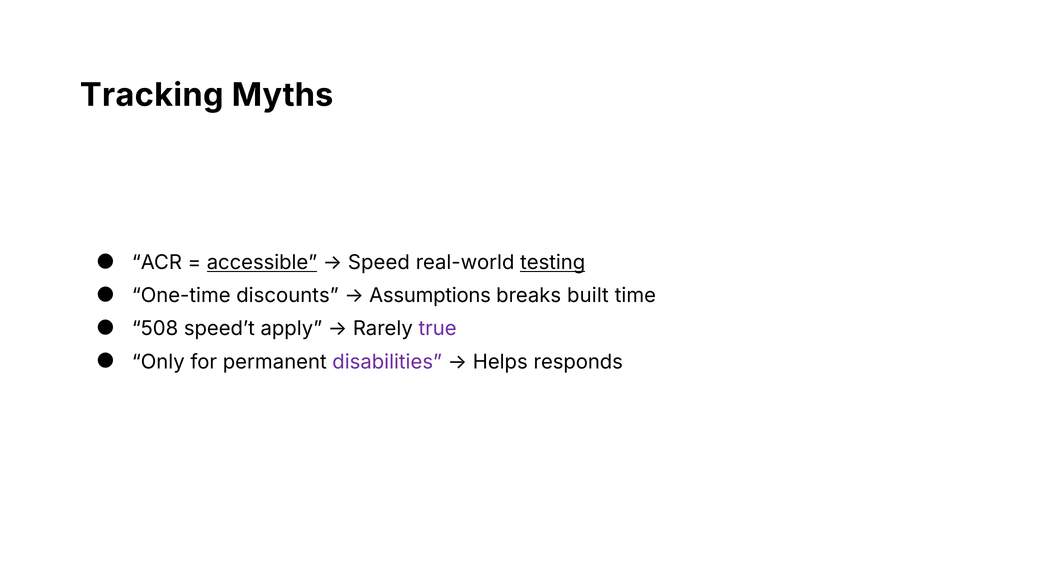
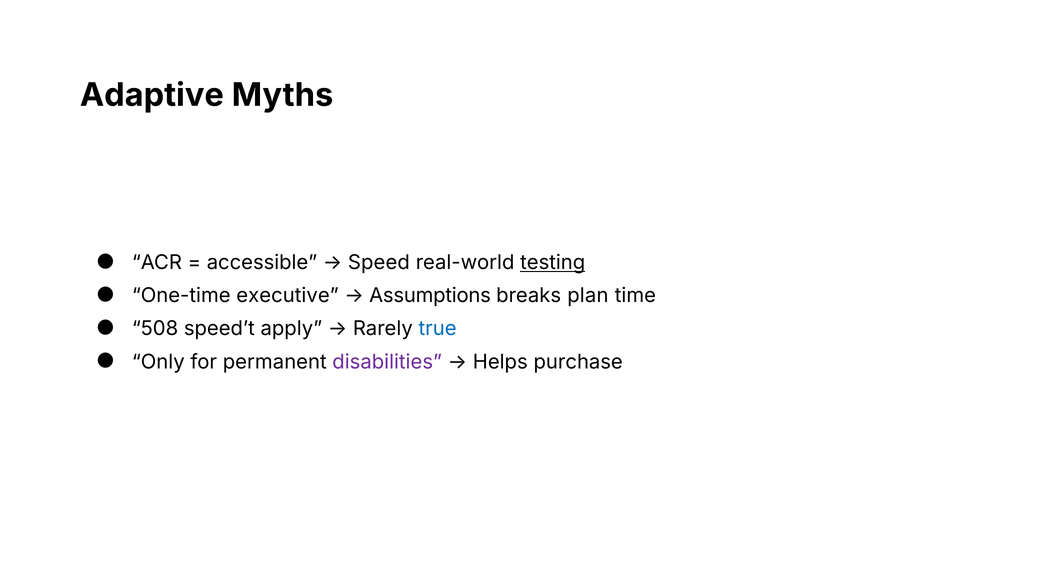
Tracking: Tracking -> Adaptive
accessible underline: present -> none
discounts: discounts -> executive
built: built -> plan
true colour: purple -> blue
responds: responds -> purchase
